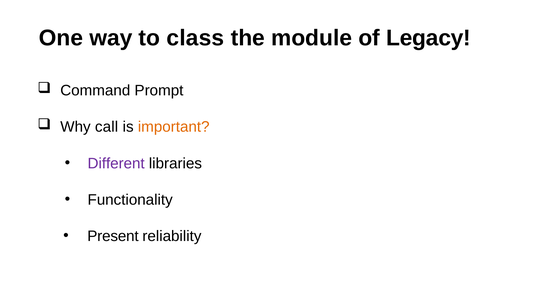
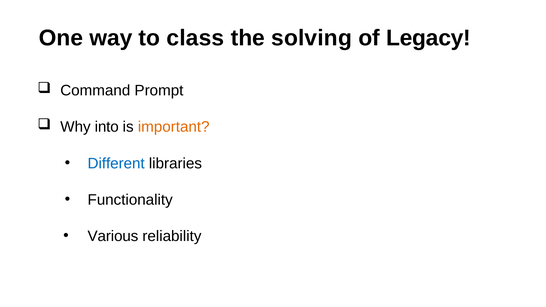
module: module -> solving
call: call -> into
Different colour: purple -> blue
Present: Present -> Various
